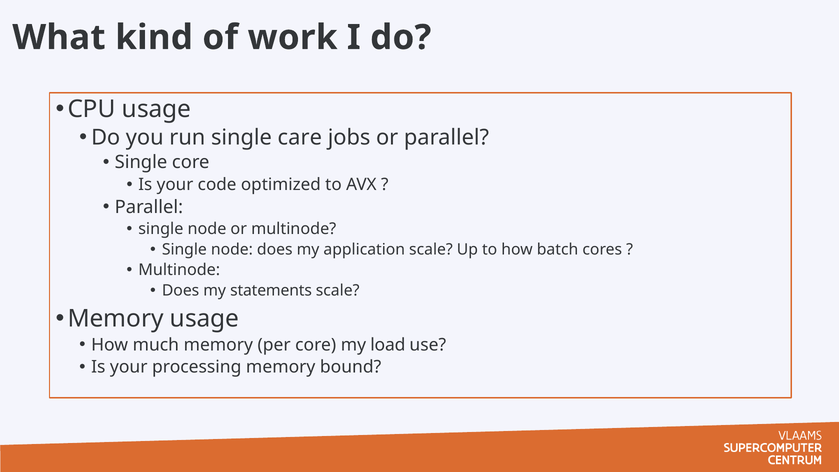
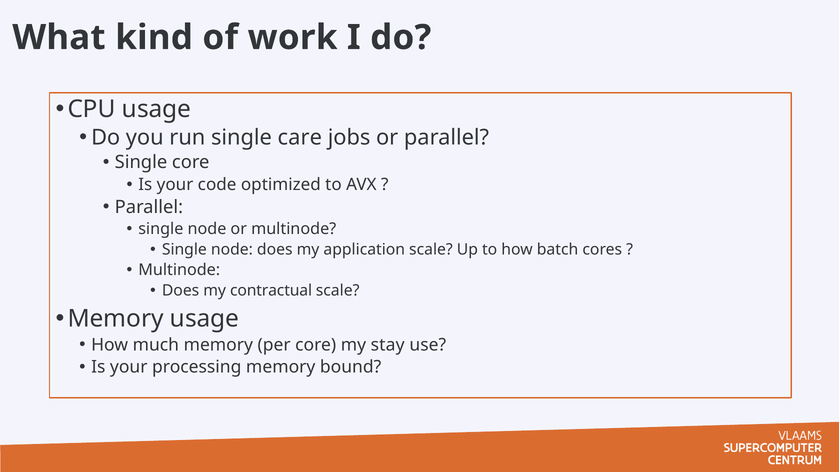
statements: statements -> contractual
load: load -> stay
